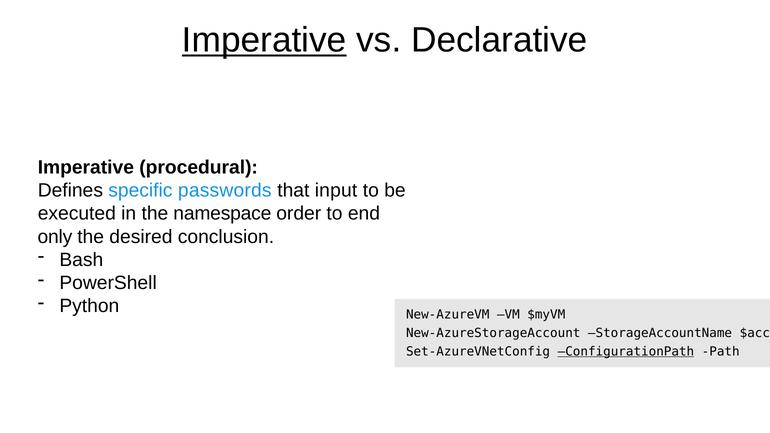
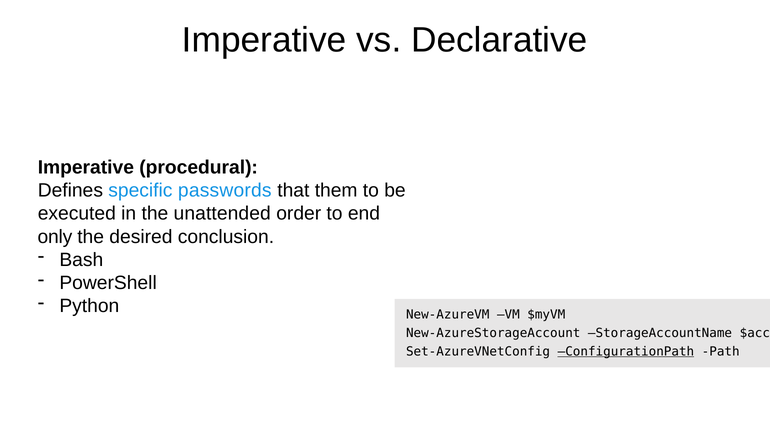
Imperative at (264, 40) underline: present -> none
input: input -> them
namespace: namespace -> unattended
